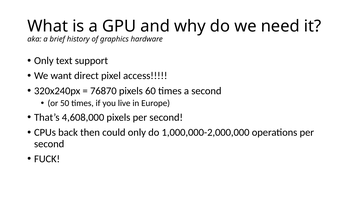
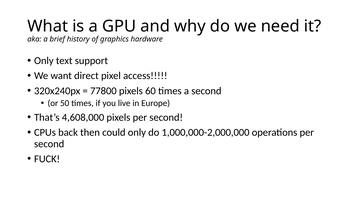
76870: 76870 -> 77800
